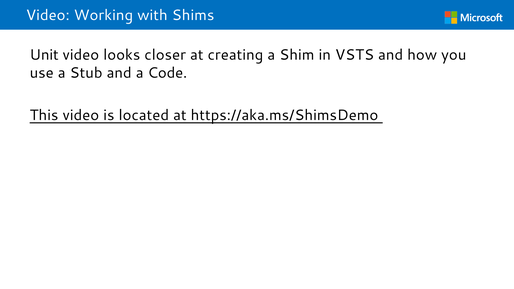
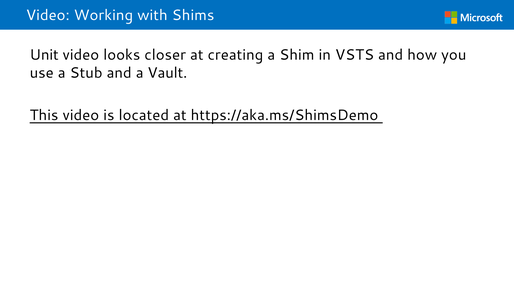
Code: Code -> Vault
